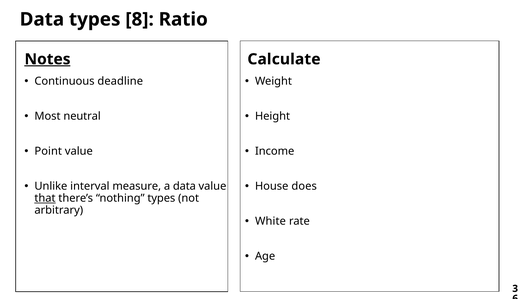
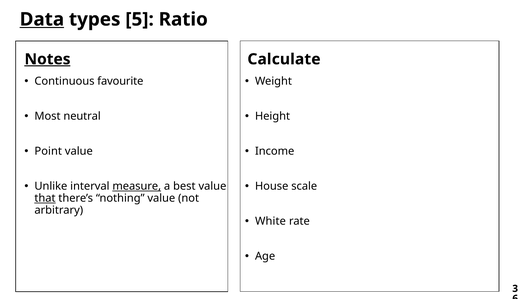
Data at (42, 19) underline: none -> present
8: 8 -> 5
deadline: deadline -> favourite
measure underline: none -> present
a data: data -> best
does: does -> scale
nothing types: types -> value
